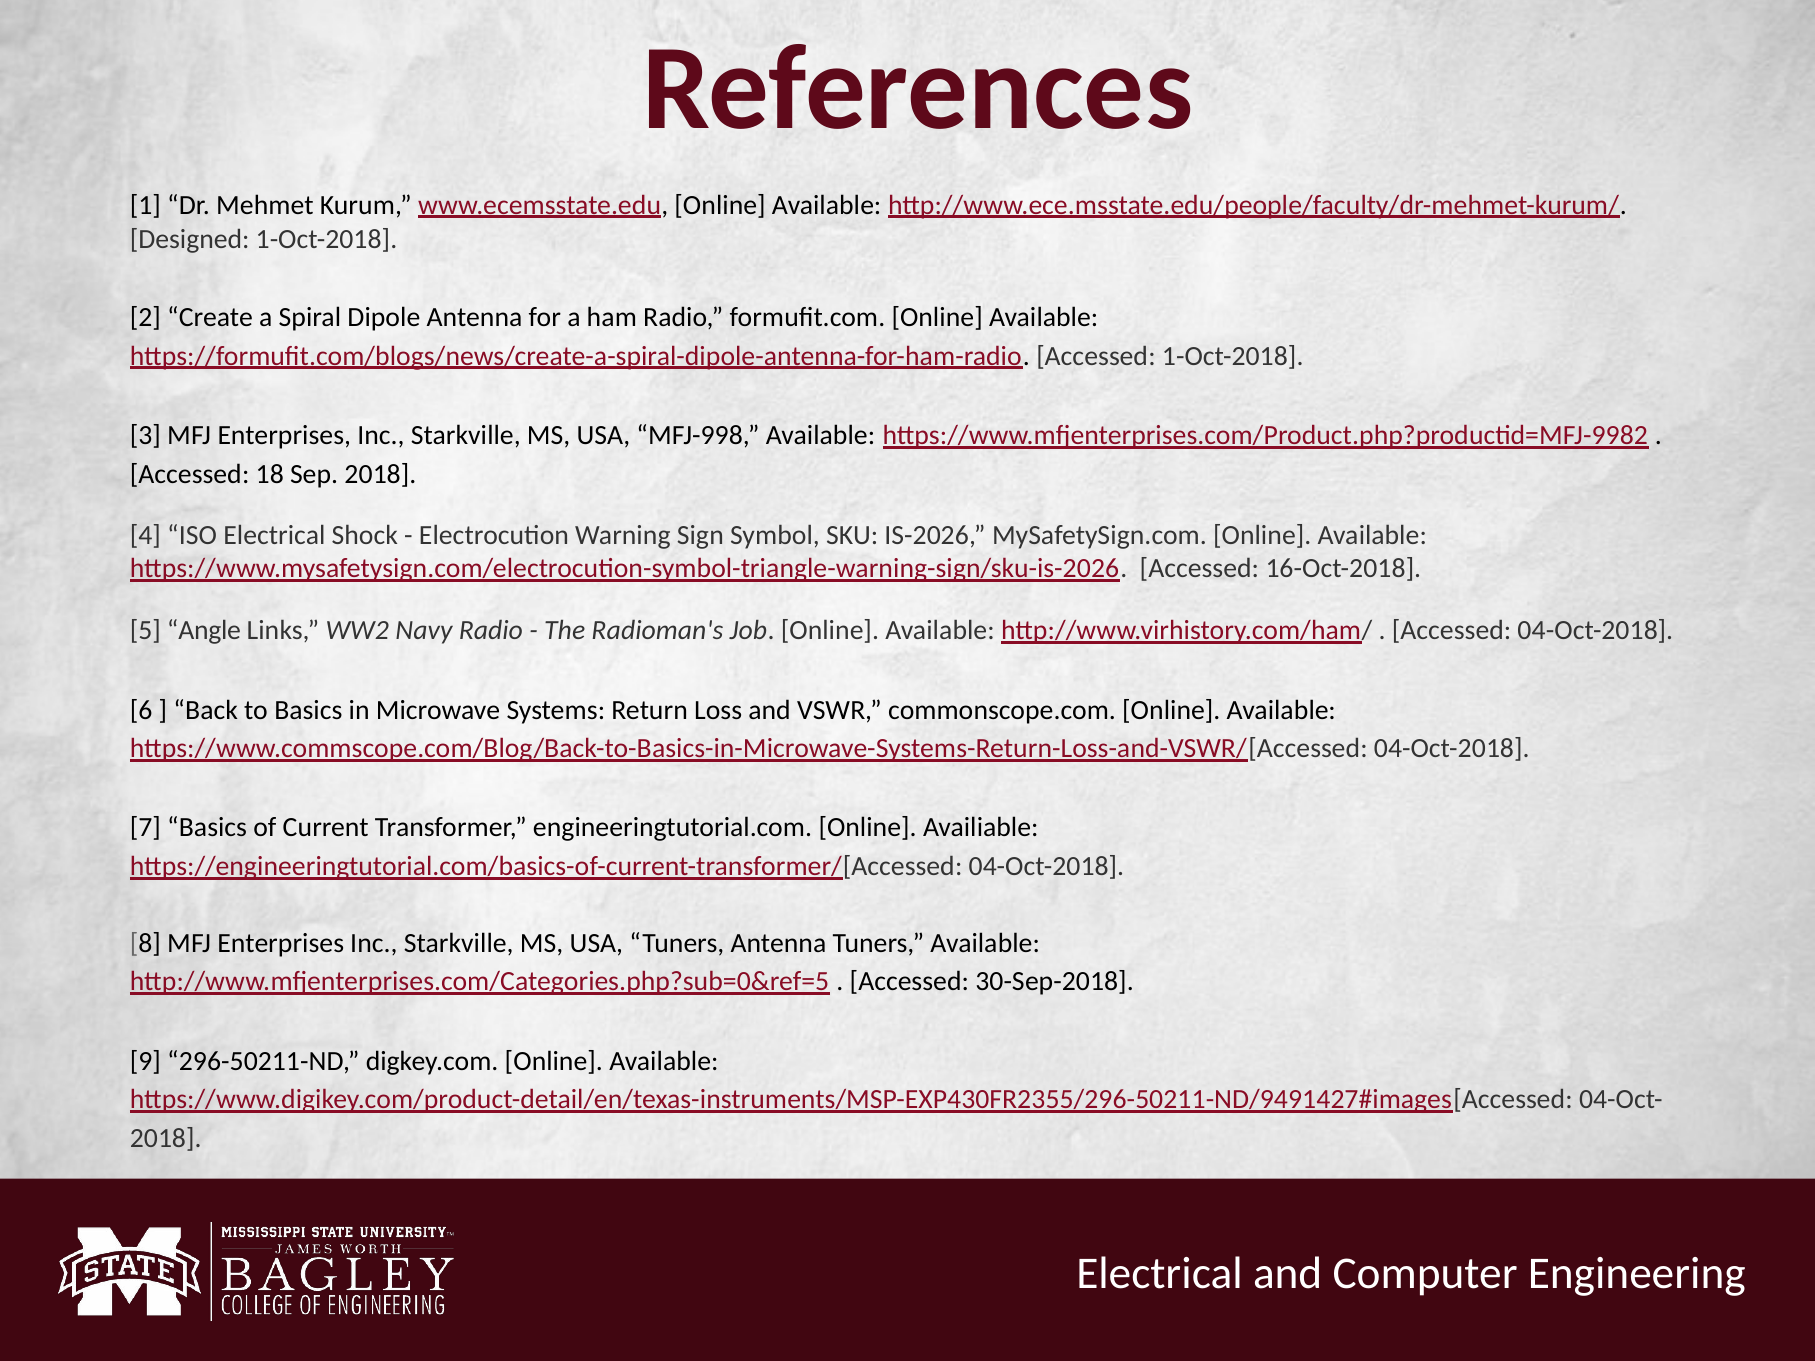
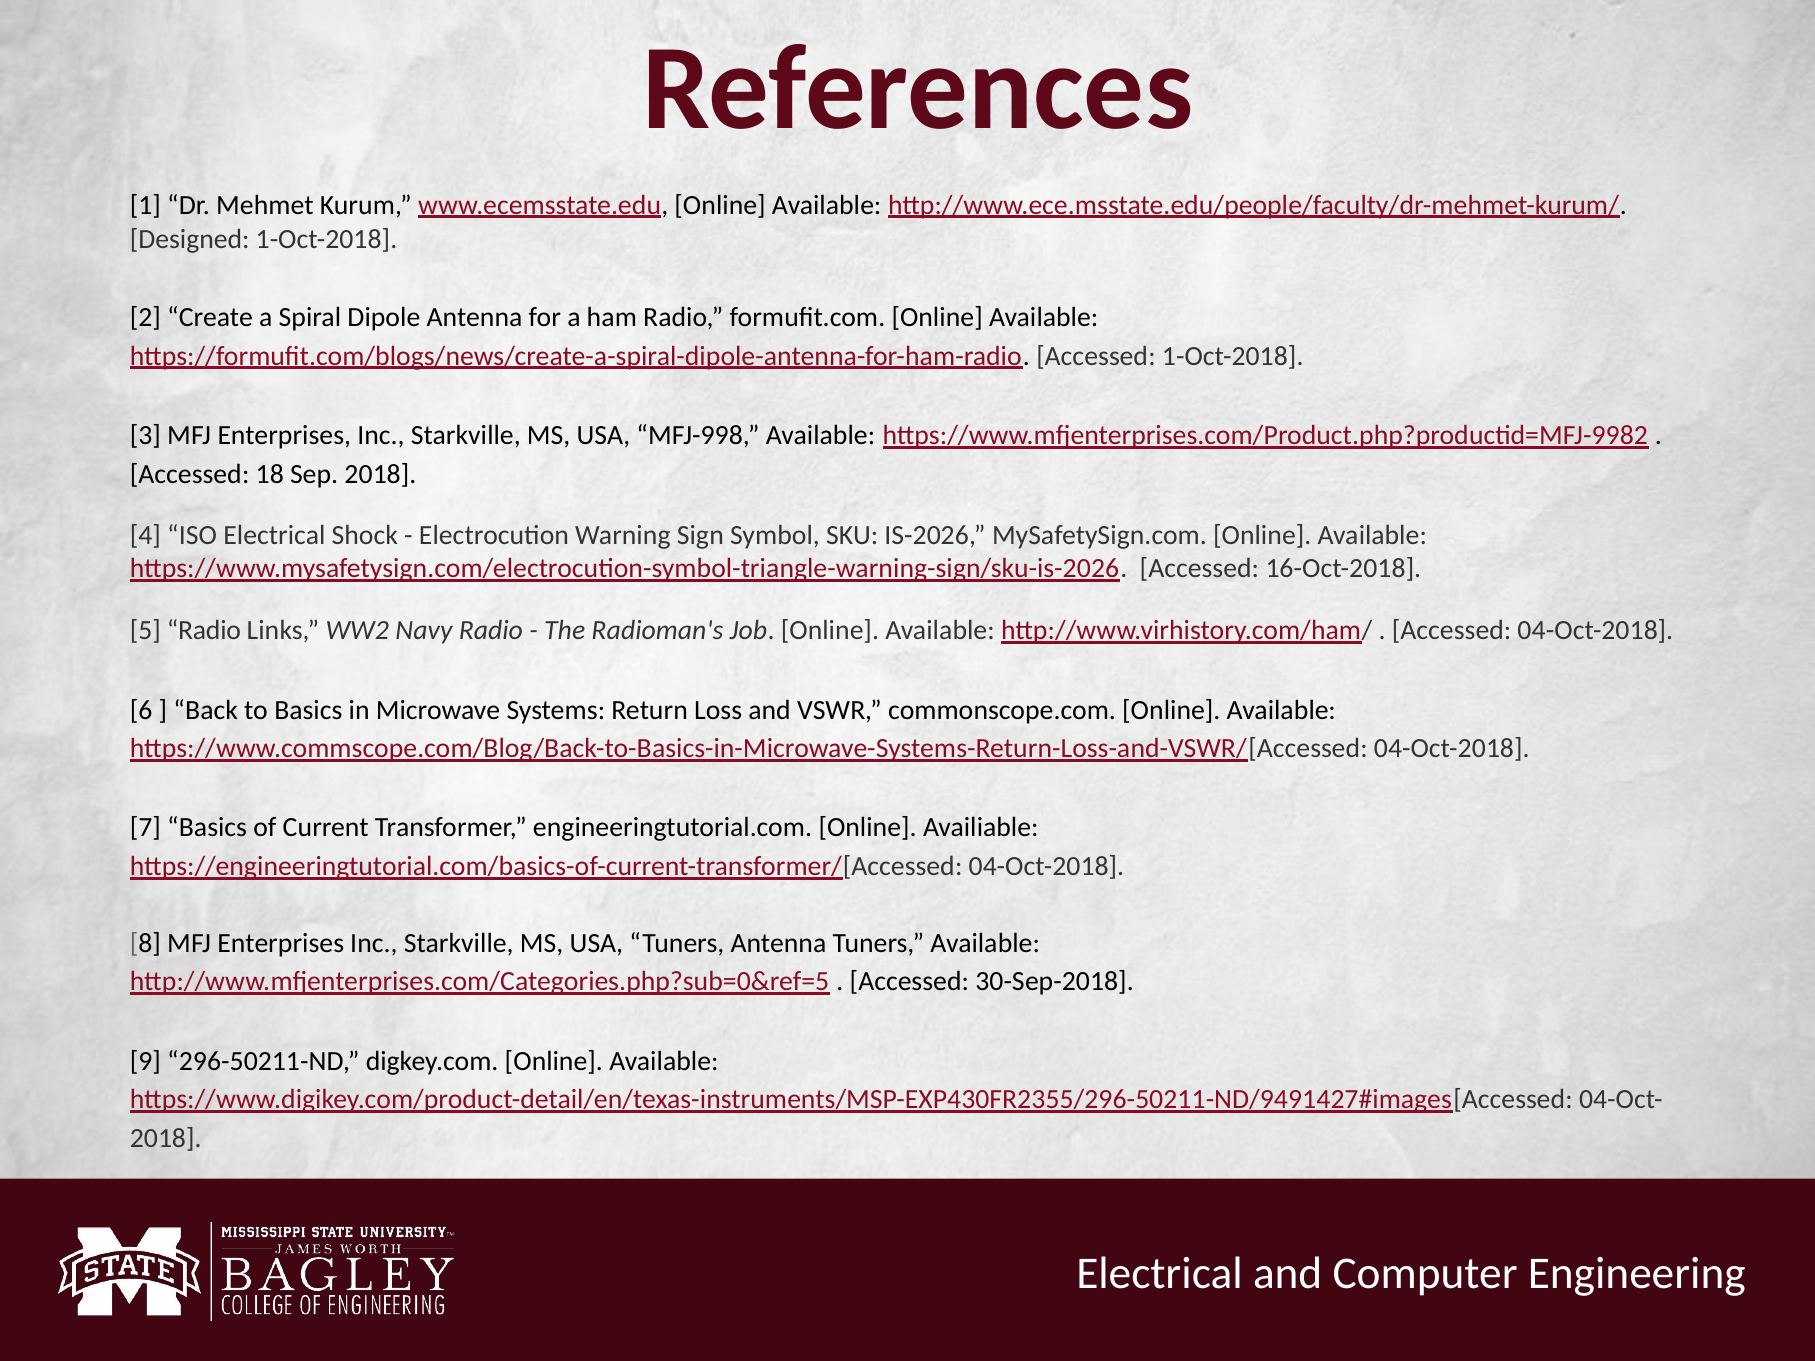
5 Angle: Angle -> Radio
